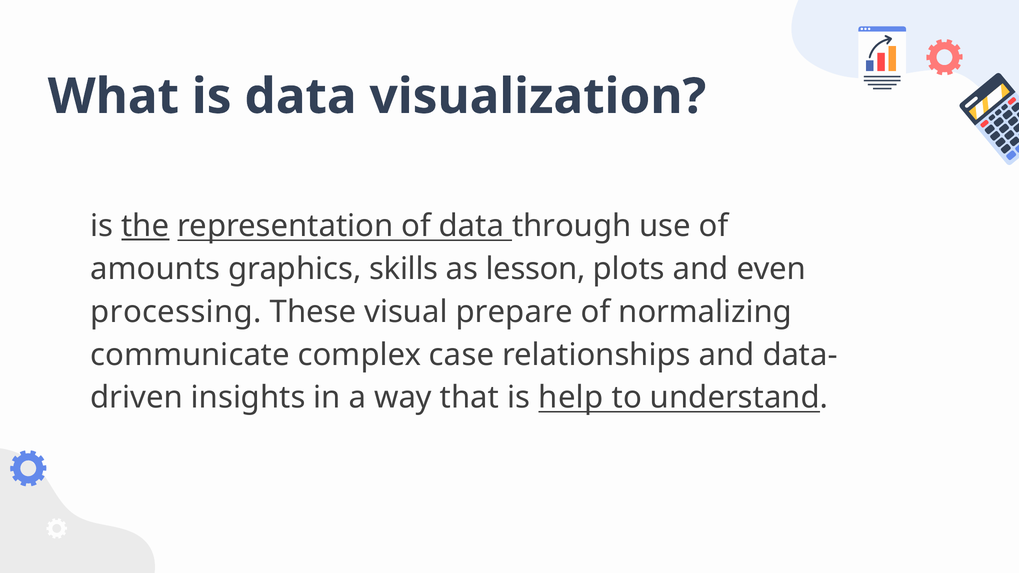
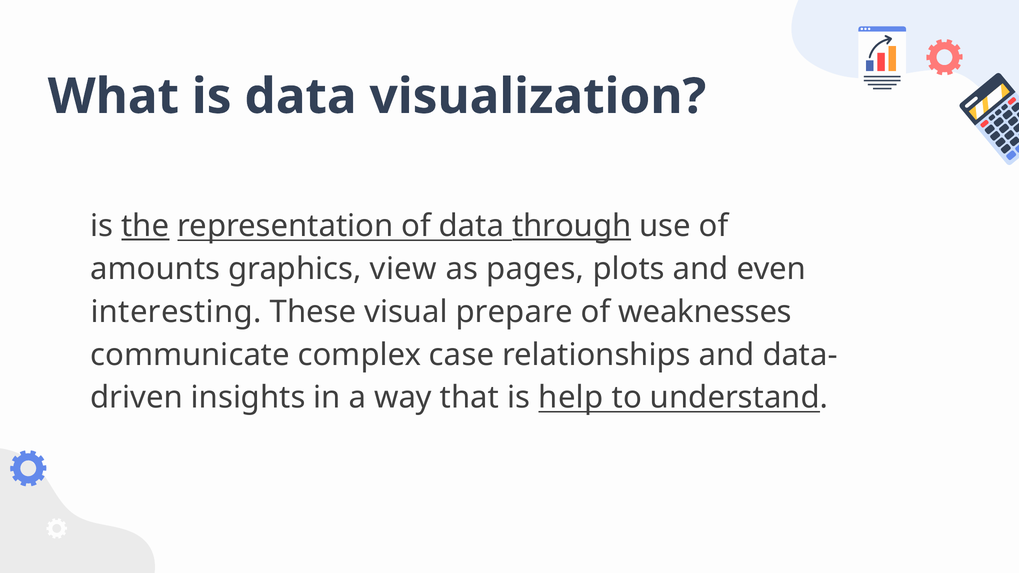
through underline: none -> present
skills: skills -> view
lesson: lesson -> pages
processing: processing -> interesting
normalizing: normalizing -> weaknesses
